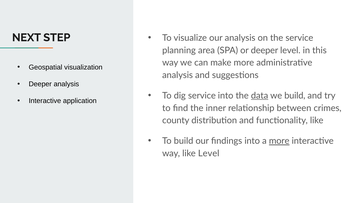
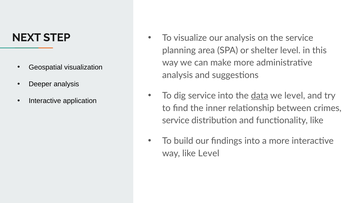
or deeper: deeper -> shelter
we build: build -> level
county at (176, 121): county -> service
more at (279, 141) underline: present -> none
